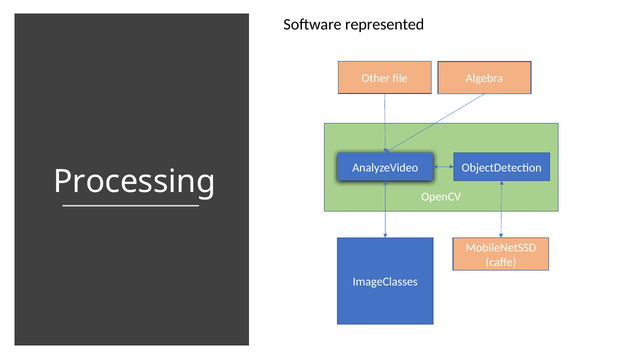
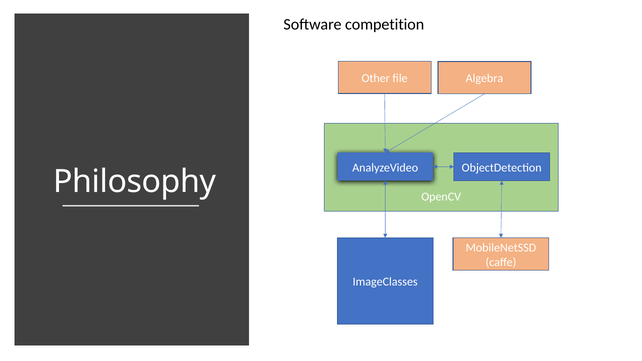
represented: represented -> competition
Processing: Processing -> Philosophy
